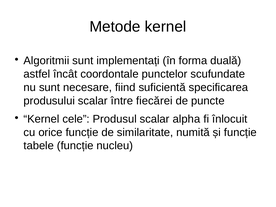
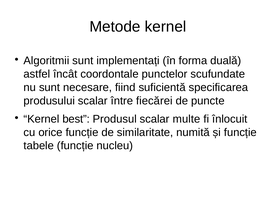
cele: cele -> best
alpha: alpha -> multe
